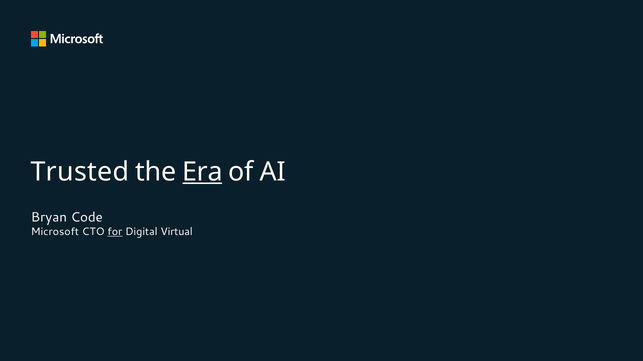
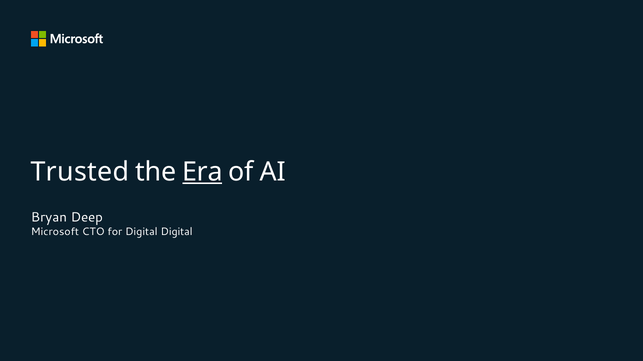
Code: Code -> Deep
for underline: present -> none
Digital Virtual: Virtual -> Digital
